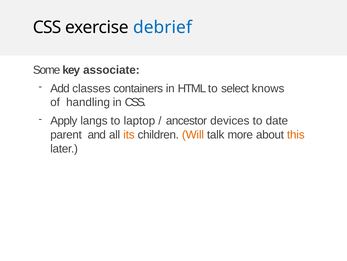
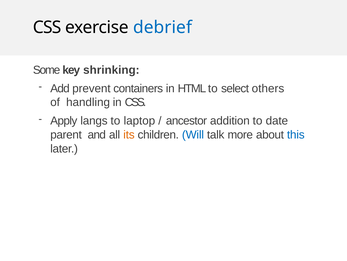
associate: associate -> shrinking
classes: classes -> prevent
knows: knows -> others
devices: devices -> addition
Will colour: orange -> blue
this colour: orange -> blue
